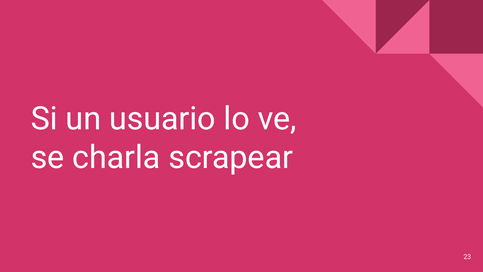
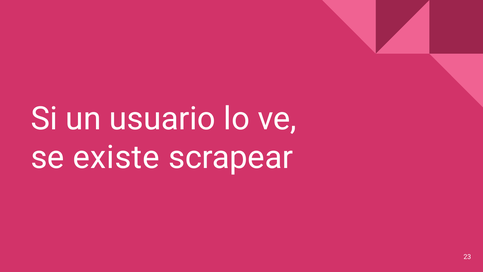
charla: charla -> existe
